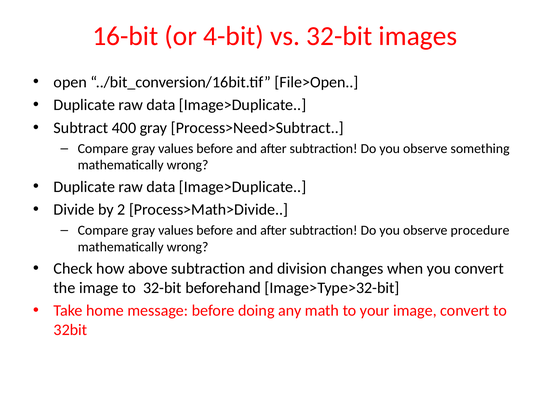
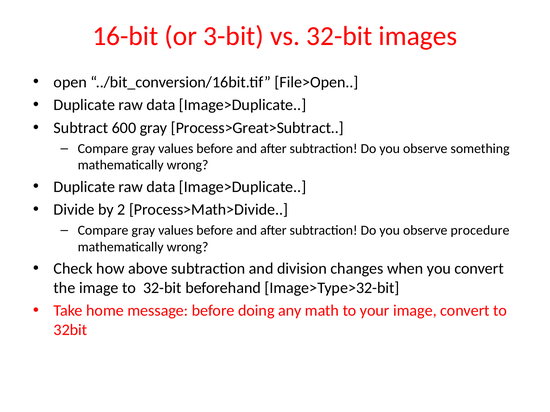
4-bit: 4-bit -> 3-bit
400: 400 -> 600
Process>Need>Subtract: Process>Need>Subtract -> Process>Great>Subtract
